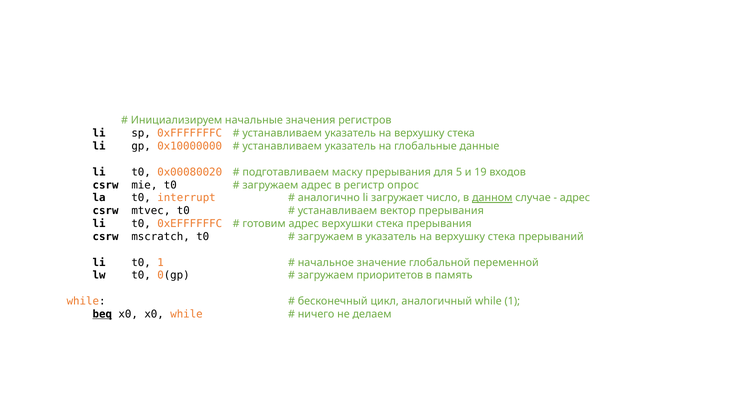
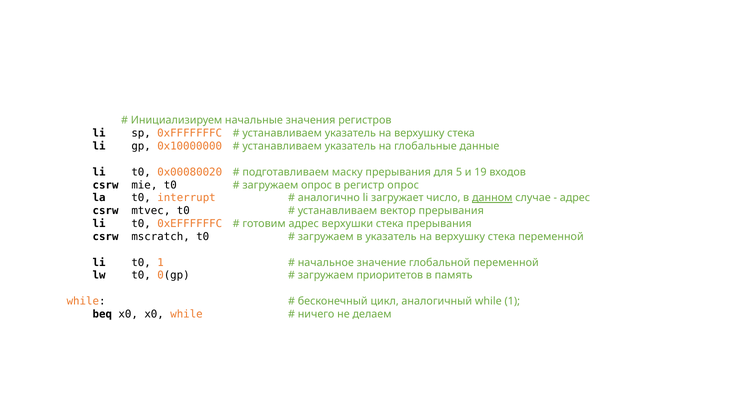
загружаем адрес: адрес -> опрос
стека прерываний: прерываний -> переменной
beq underline: present -> none
